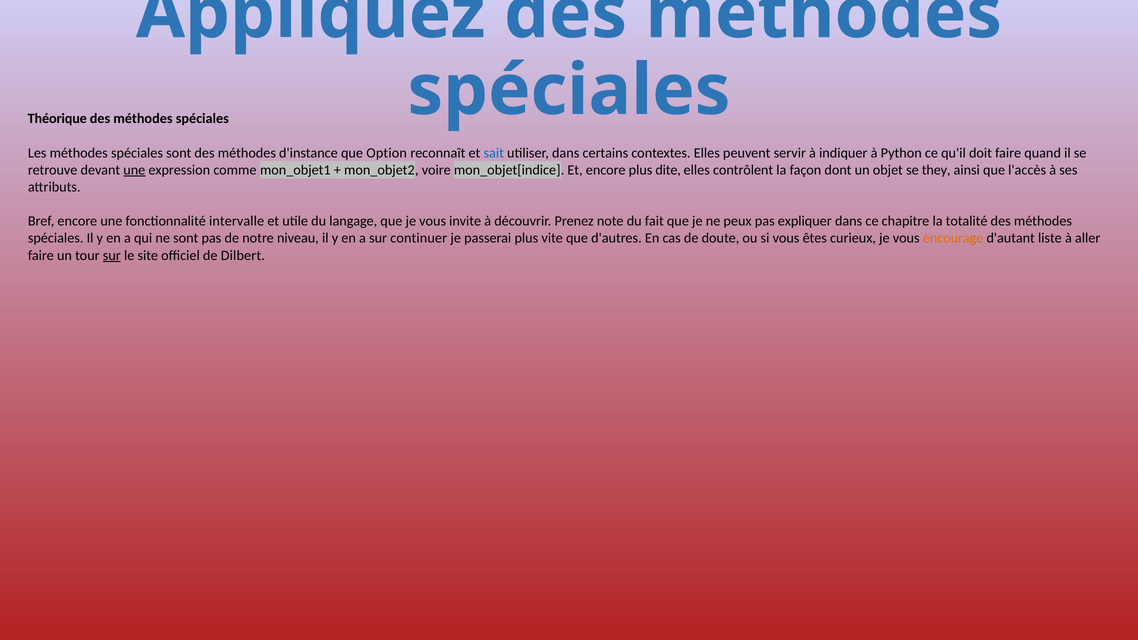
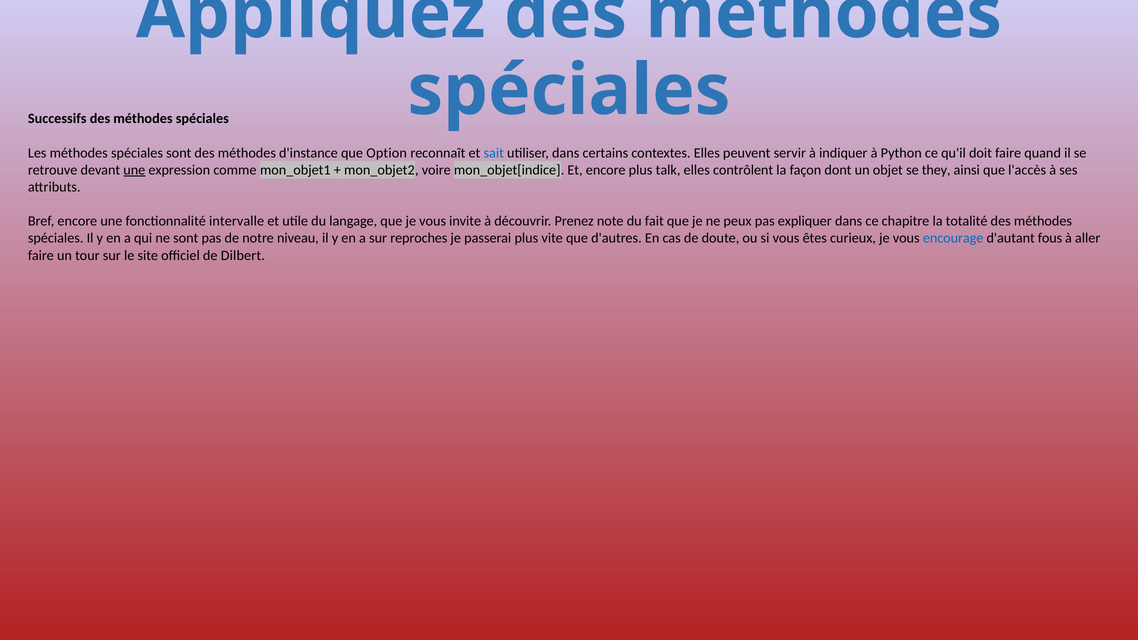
Théorique: Théorique -> Successifs
dite: dite -> talk
continuer: continuer -> reproches
encourage colour: orange -> blue
liste: liste -> fous
sur at (112, 255) underline: present -> none
